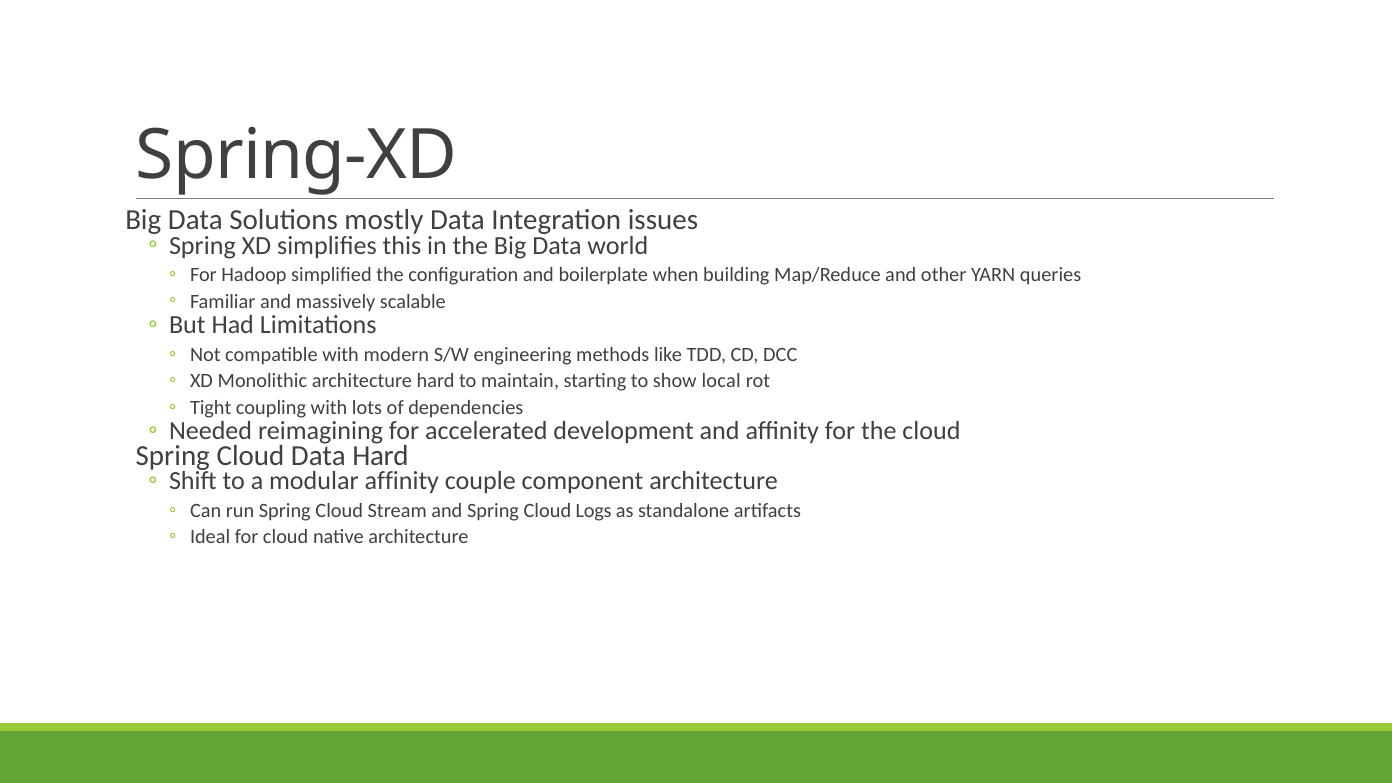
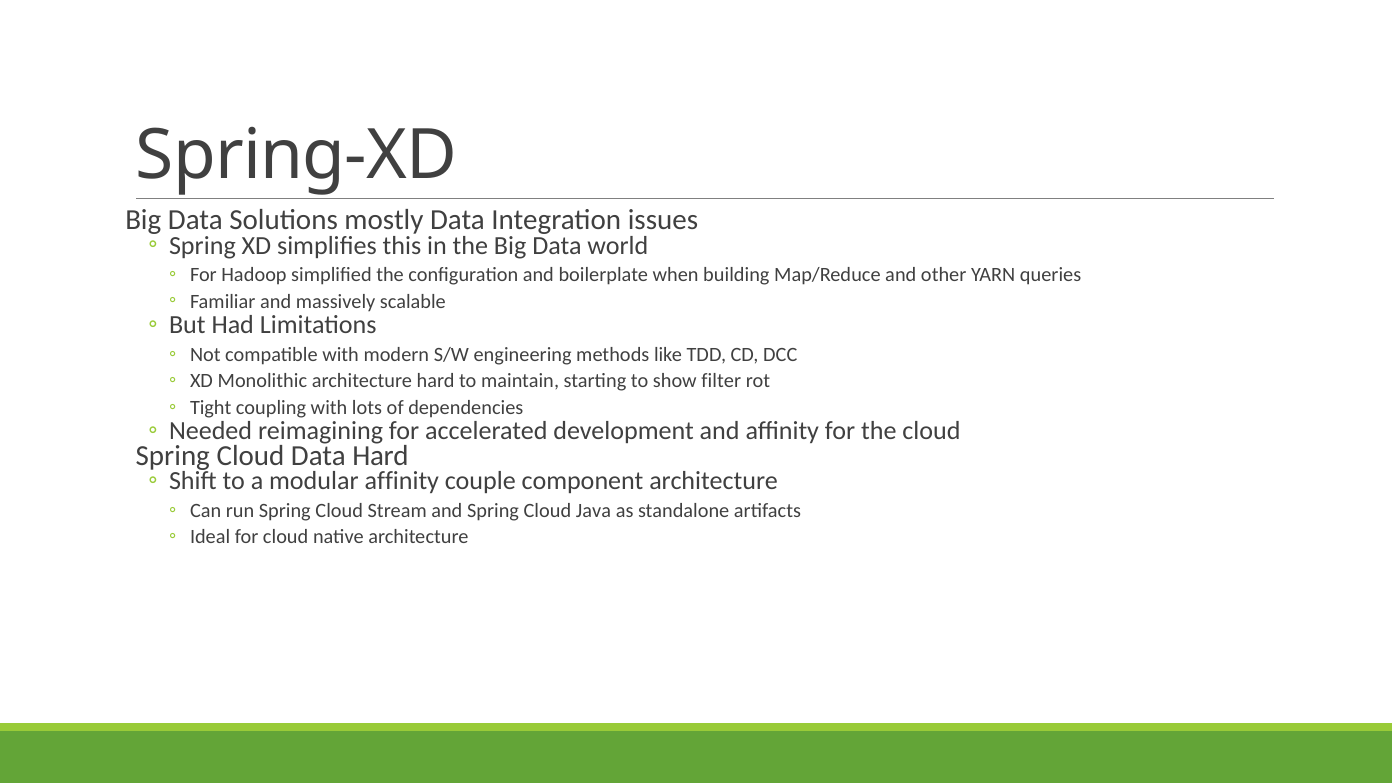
local: local -> filter
Logs: Logs -> Java
